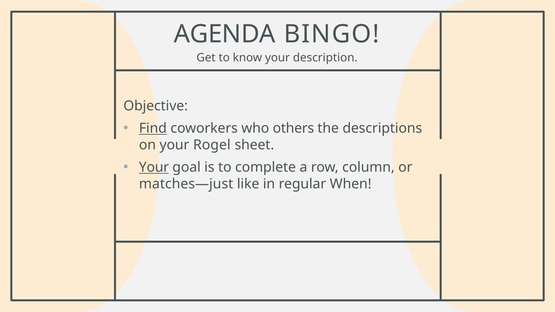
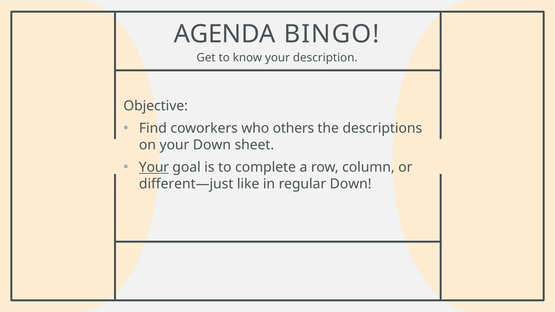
Find underline: present -> none
your Rogel: Rogel -> Down
matches—just: matches—just -> different—just
regular When: When -> Down
